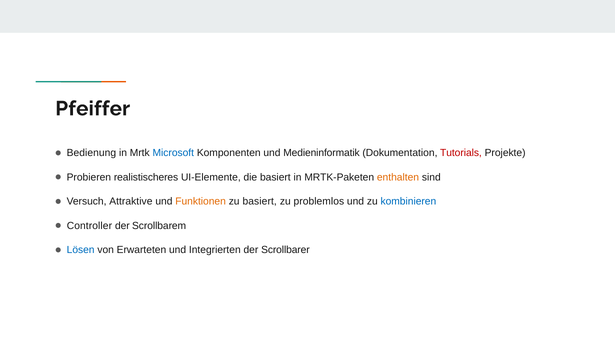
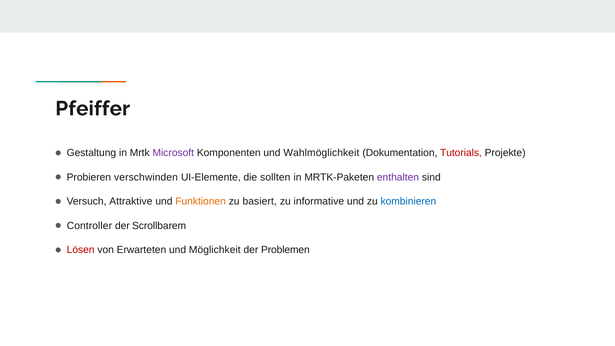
Bedienung: Bedienung -> Gestaltung
Microsoft colour: blue -> purple
Medieninformatik: Medieninformatik -> Wahlmöglichkeit
realistischeres: realistischeres -> verschwinden
die basiert: basiert -> sollten
enthalten colour: orange -> purple
problemlos: problemlos -> informative
Lösen colour: blue -> red
Integrierten: Integrierten -> Möglichkeit
Scrollbarer: Scrollbarer -> Problemen
